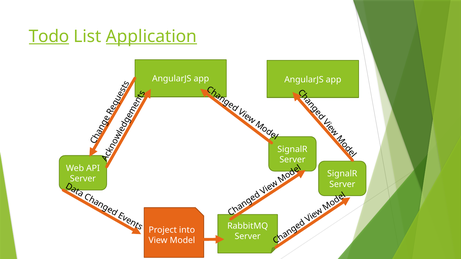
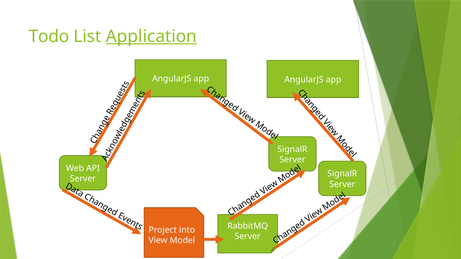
Todo underline: present -> none
